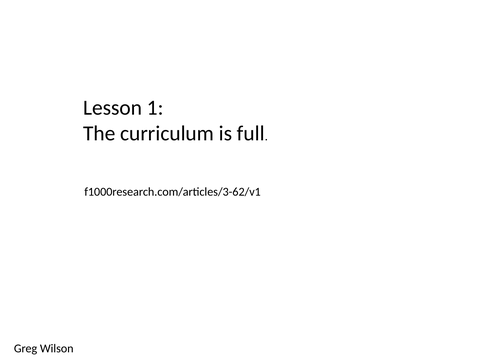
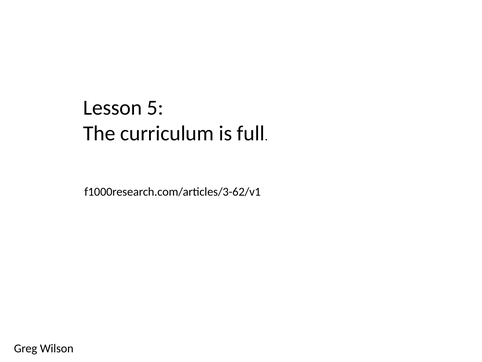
1: 1 -> 5
